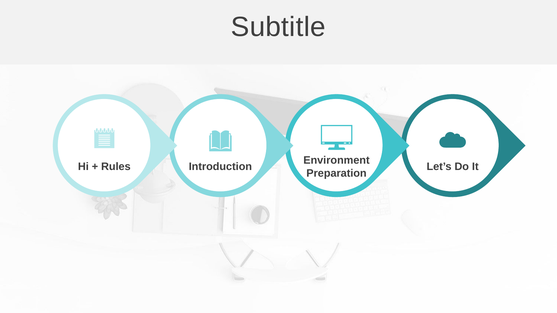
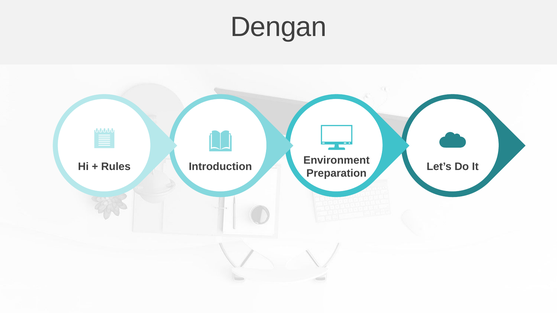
Subtitle: Subtitle -> Dengan
